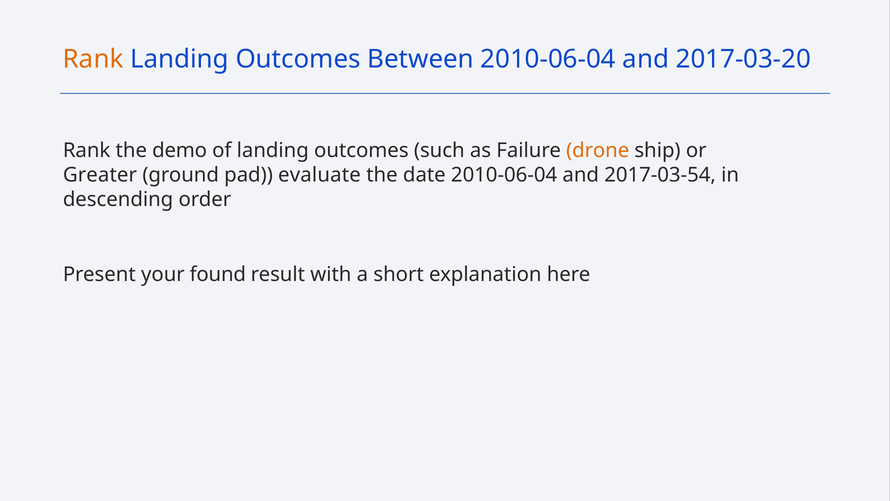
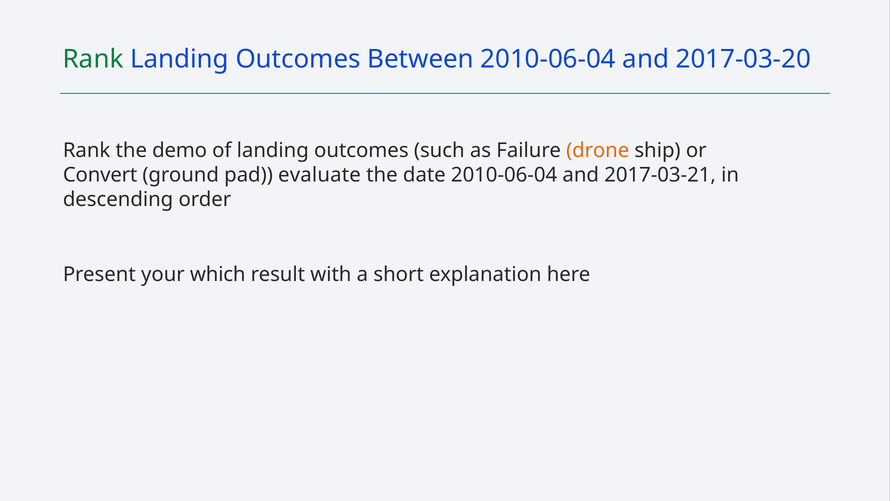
Rank at (93, 59) colour: orange -> green
Greater: Greater -> Convert
2017-03-54: 2017-03-54 -> 2017-03-21
found: found -> which
